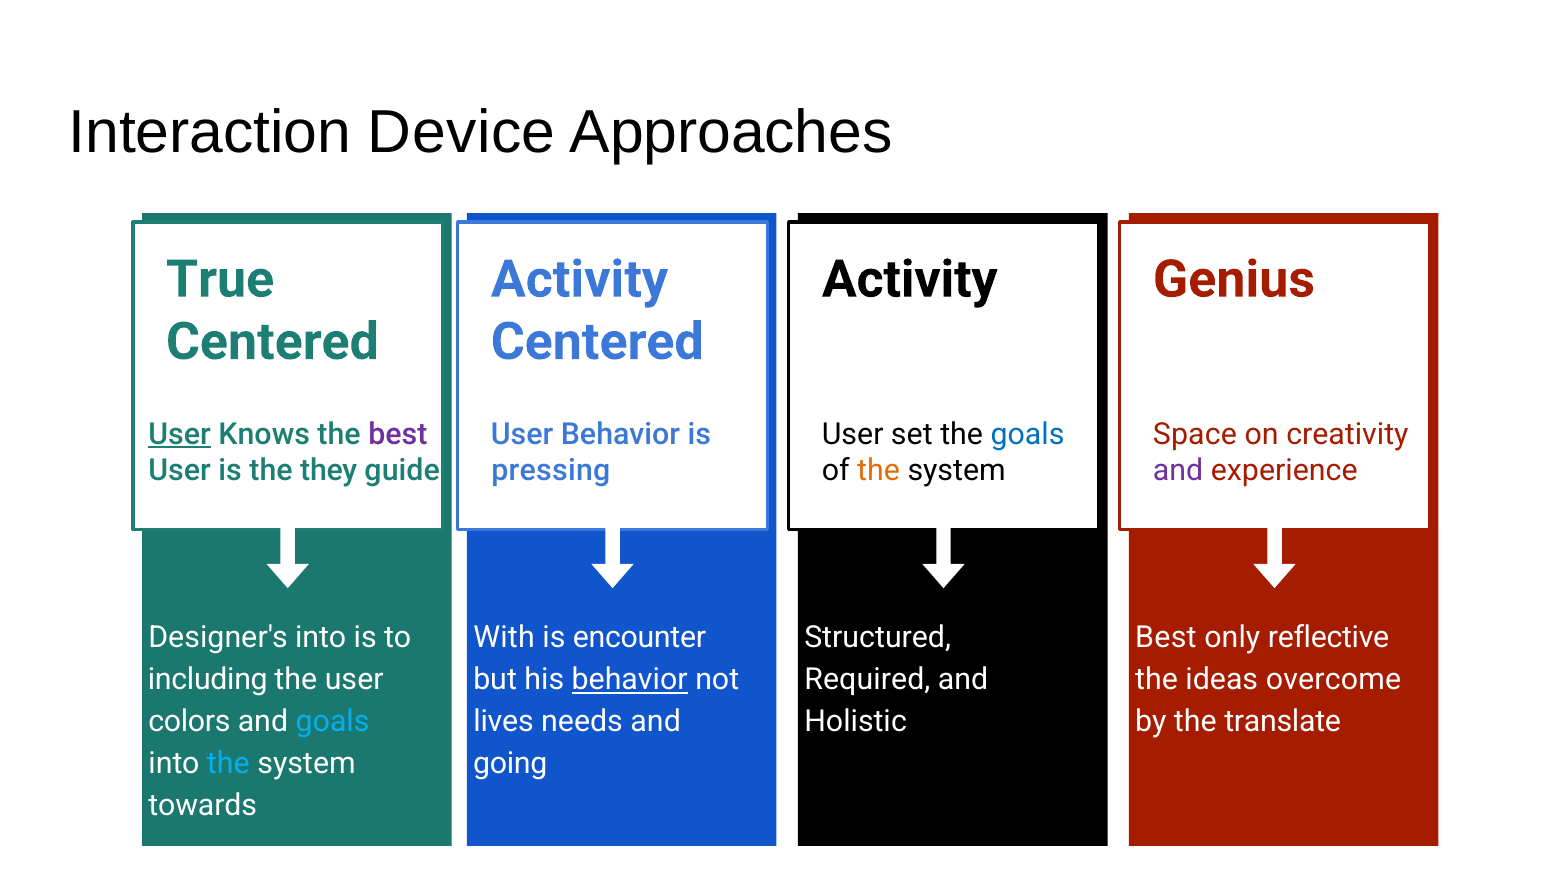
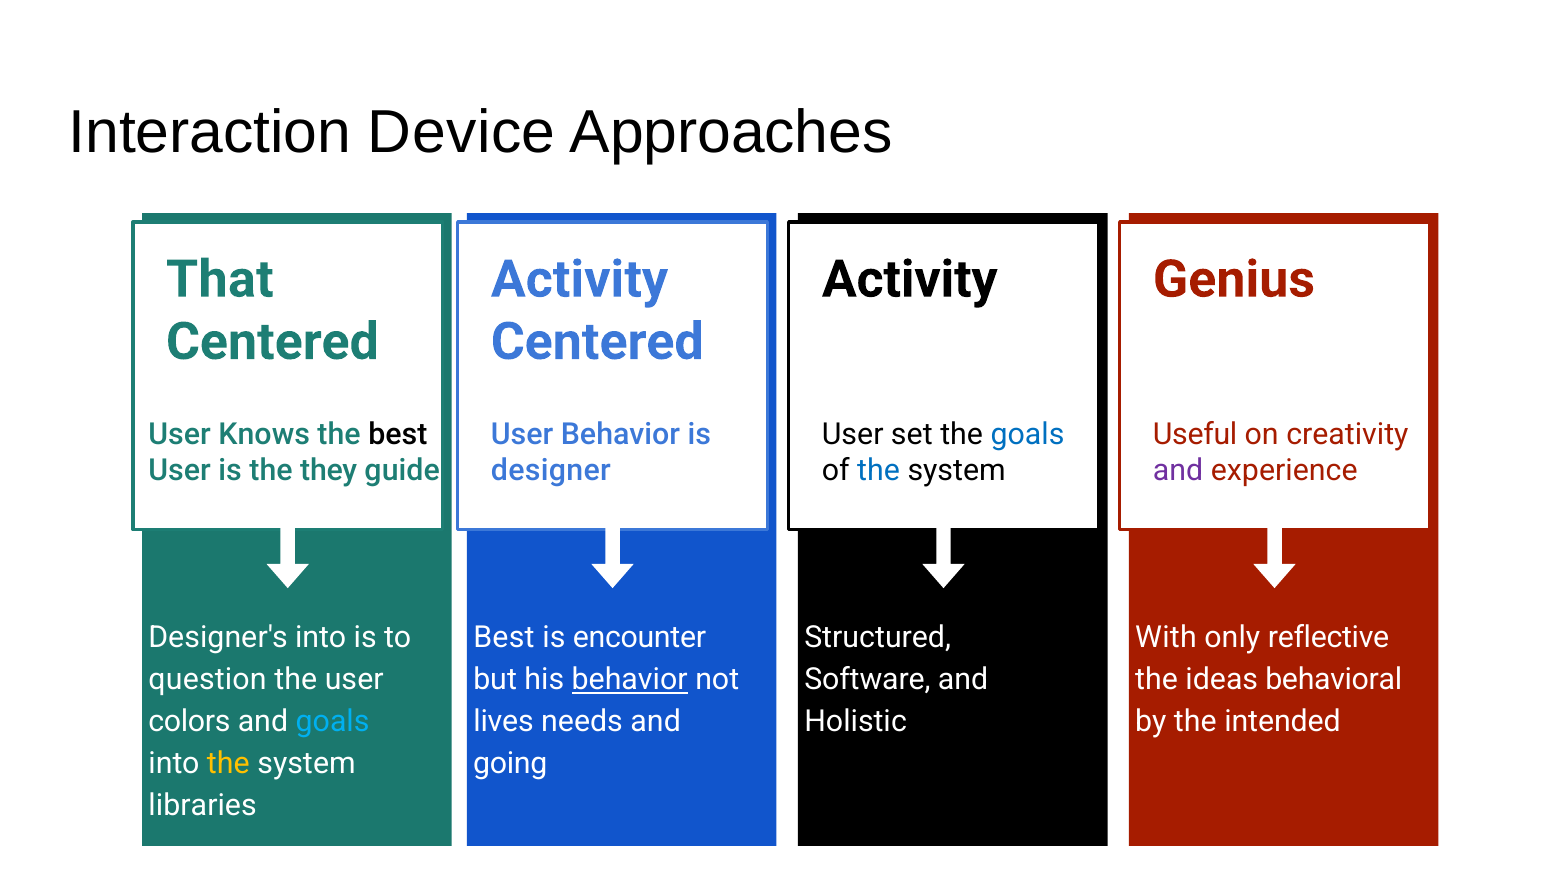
True: True -> That
Space: Space -> Useful
User at (180, 434) underline: present -> none
best at (398, 434) colour: purple -> black
the at (879, 470) colour: orange -> blue
pressing: pressing -> designer
With at (504, 638): With -> Best
Best at (1166, 638): Best -> With
including: including -> question
Required: Required -> Software
overcome: overcome -> behavioral
translate: translate -> intended
the at (228, 763) colour: light blue -> yellow
towards: towards -> libraries
